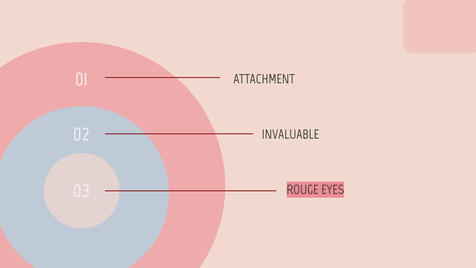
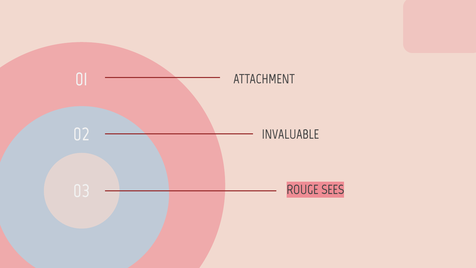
EYES: EYES -> SEES
